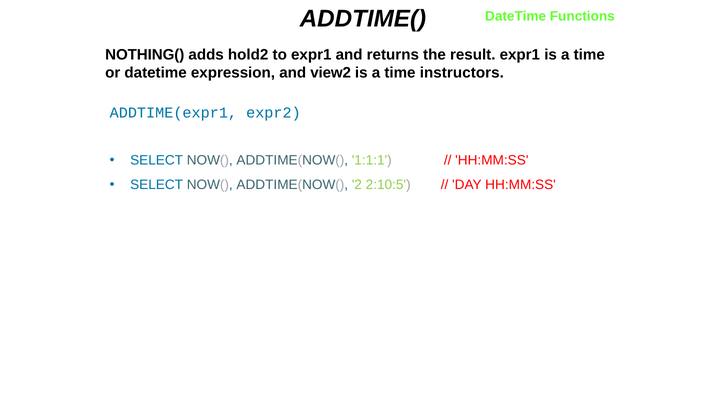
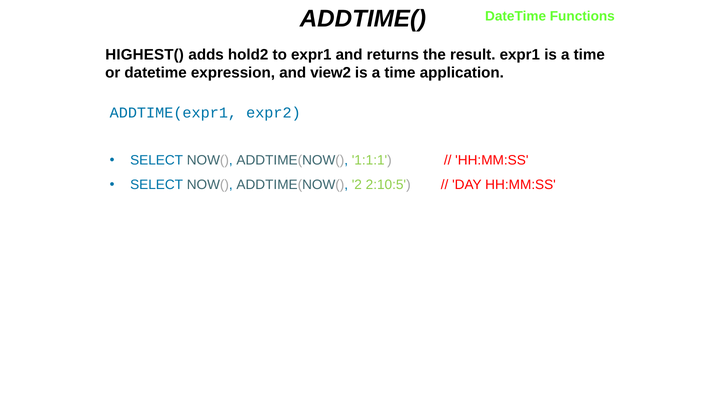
NOTHING(: NOTHING( -> HIGHEST(
instructors: instructors -> application
